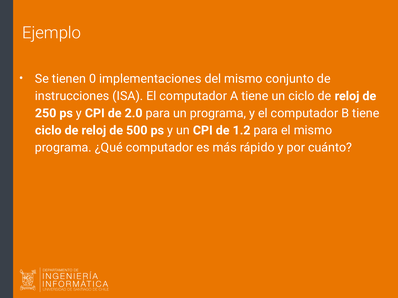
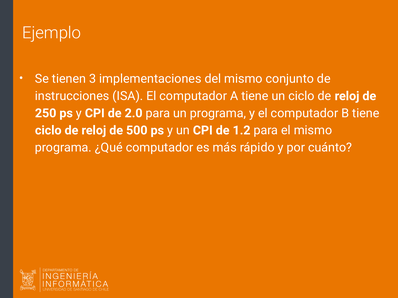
0: 0 -> 3
